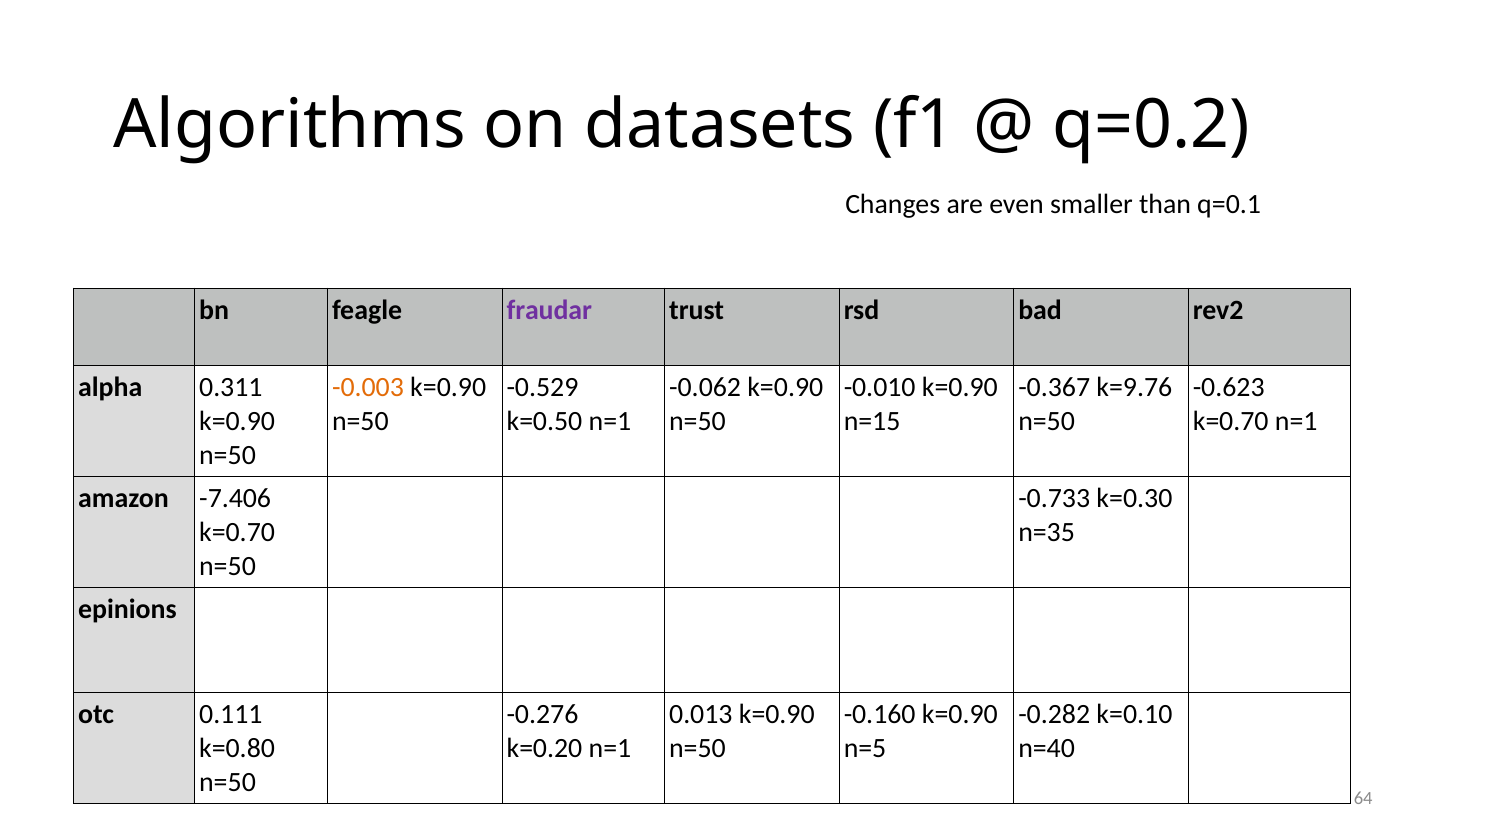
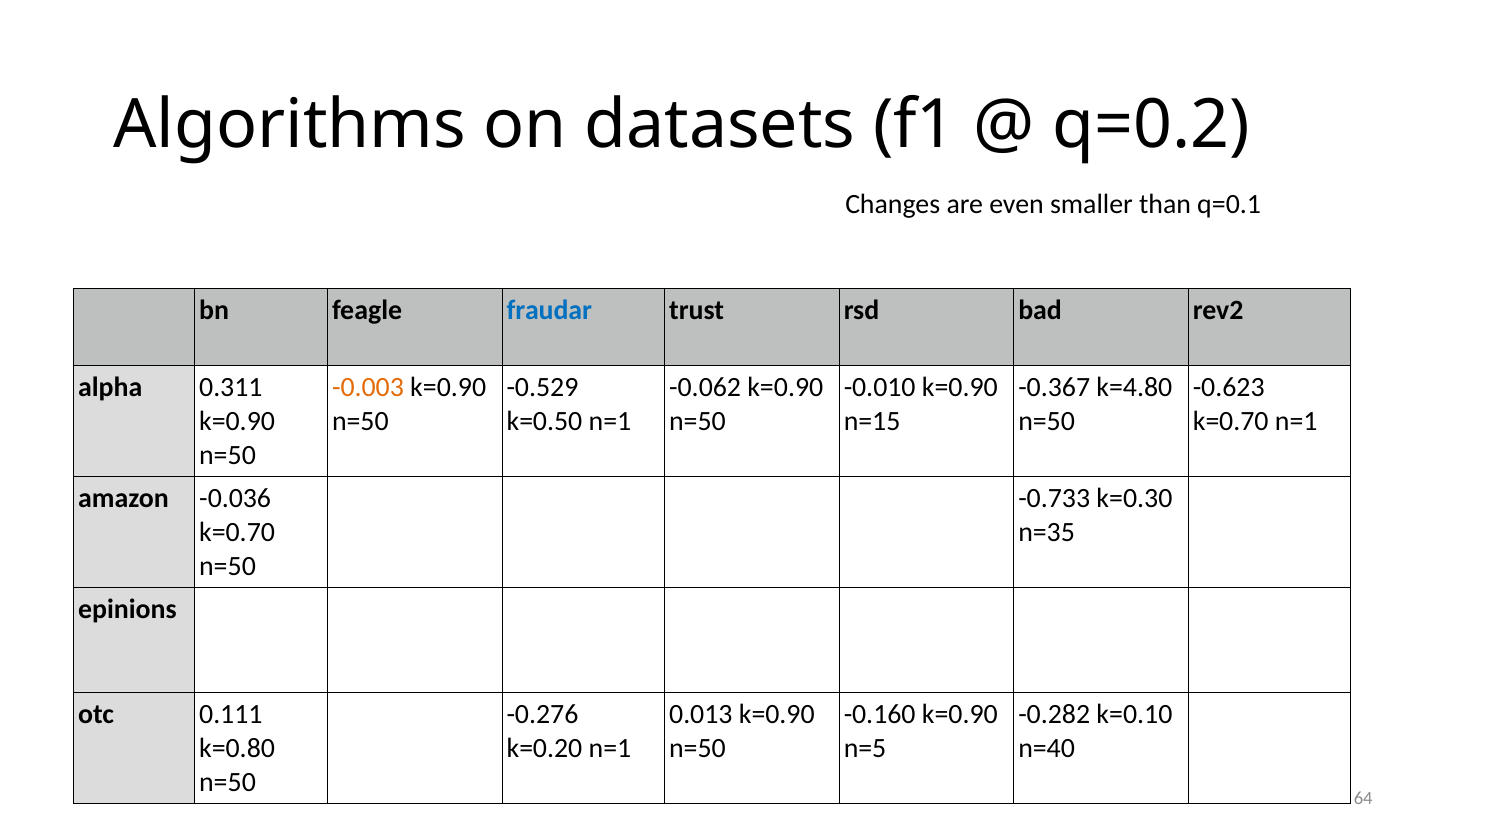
fraudar colour: purple -> blue
k=9.76: k=9.76 -> k=4.80
-7.406: -7.406 -> -0.036
